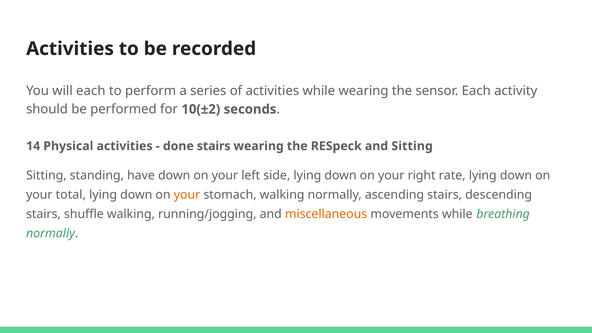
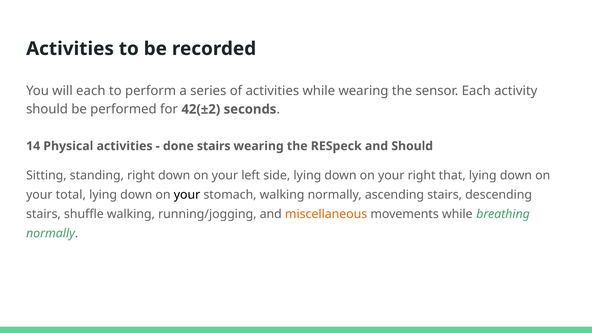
10(±2: 10(±2 -> 42(±2
and Sitting: Sitting -> Should
standing have: have -> right
rate: rate -> that
your at (187, 195) colour: orange -> black
